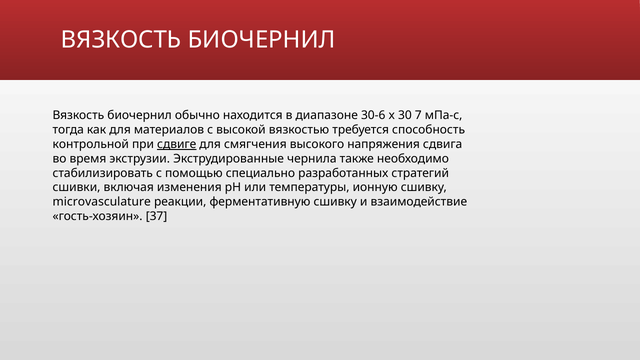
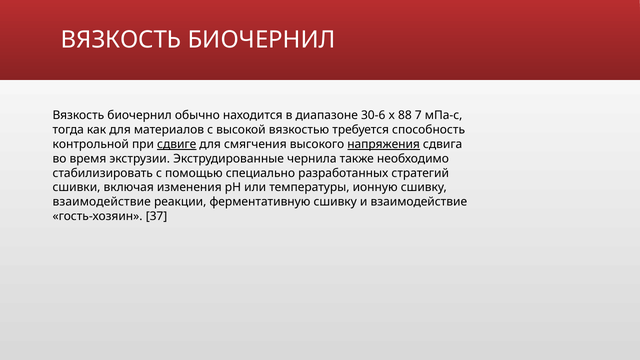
30: 30 -> 88
напряжения underline: none -> present
microvasculature at (102, 202): microvasculature -> взаимодействие
